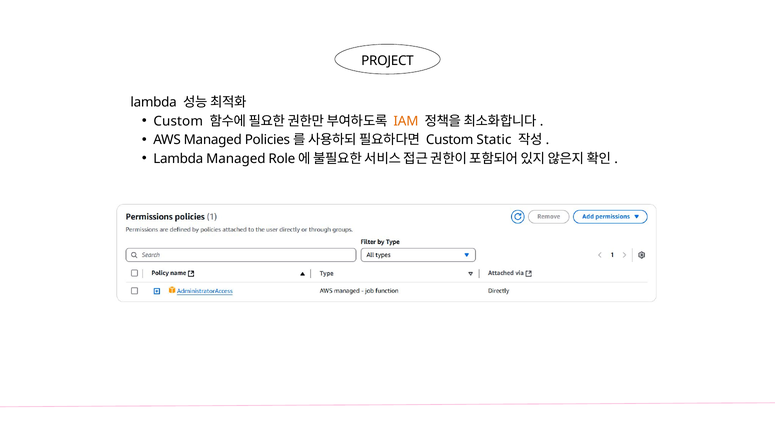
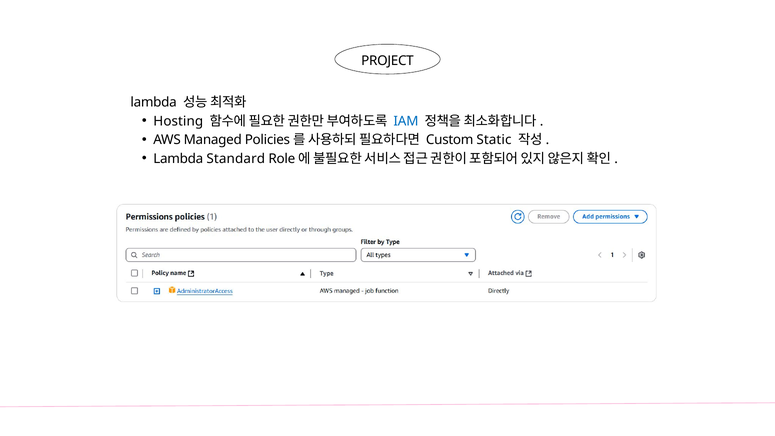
Custom at (178, 121): Custom -> Hosting
IAM colour: orange -> blue
Lambda Managed: Managed -> Standard
